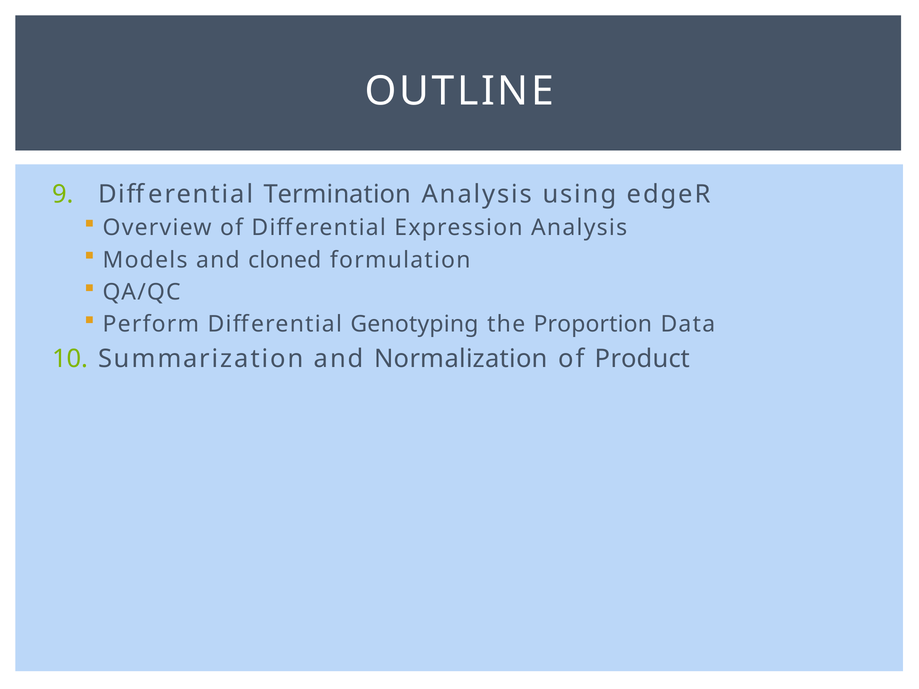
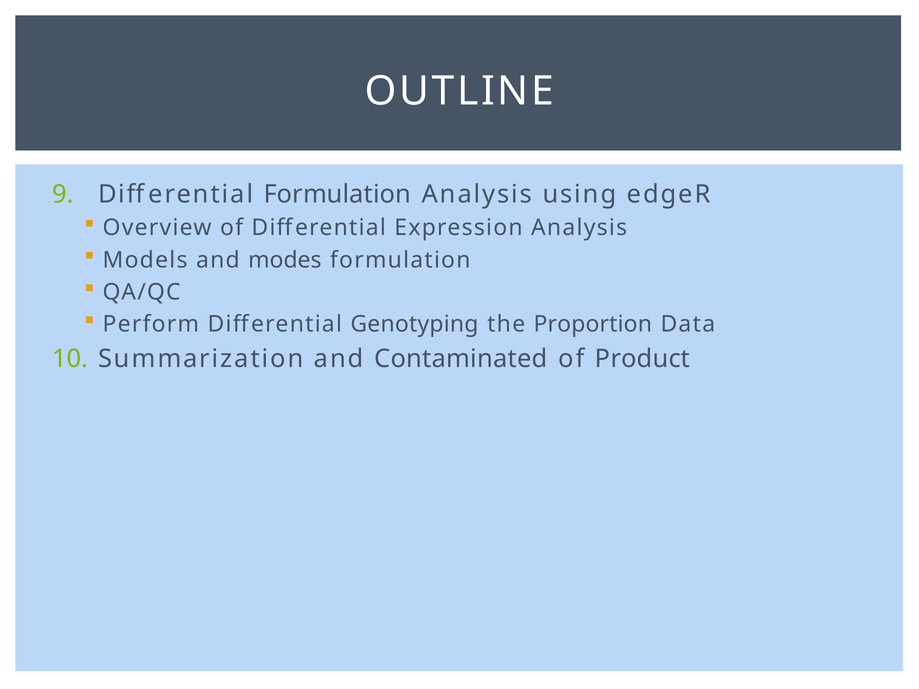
Differential Termination: Termination -> Formulation
cloned: cloned -> modes
Normalization: Normalization -> Contaminated
